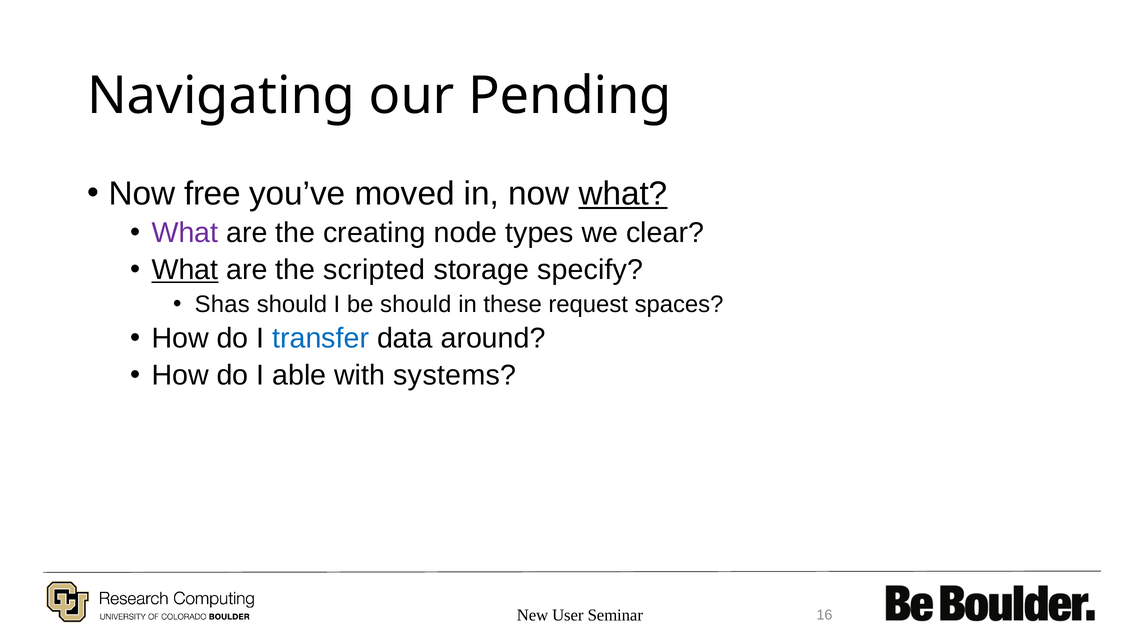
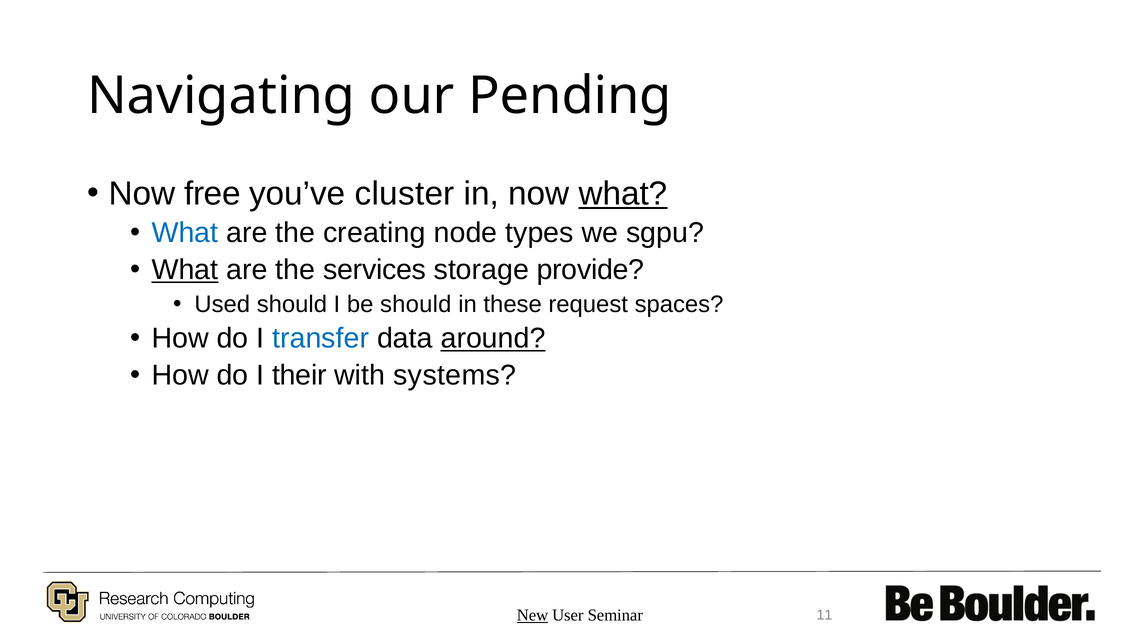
moved: moved -> cluster
What at (185, 233) colour: purple -> blue
clear: clear -> sgpu
scripted: scripted -> services
specify: specify -> provide
Shas: Shas -> Used
around underline: none -> present
able: able -> their
New underline: none -> present
16: 16 -> 11
